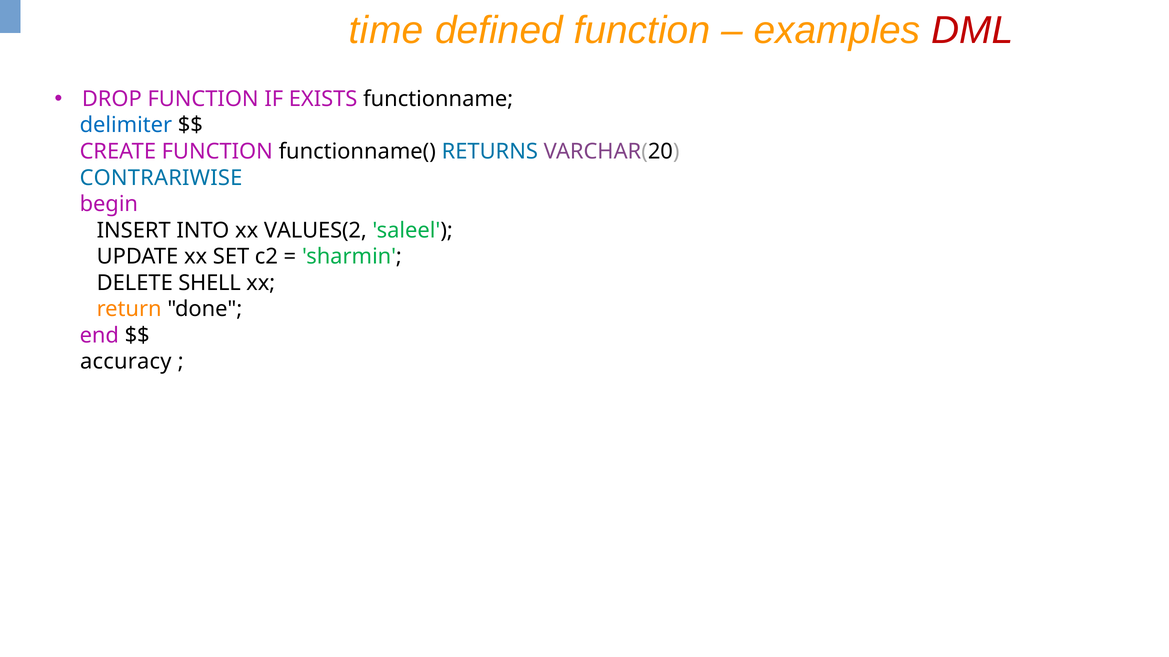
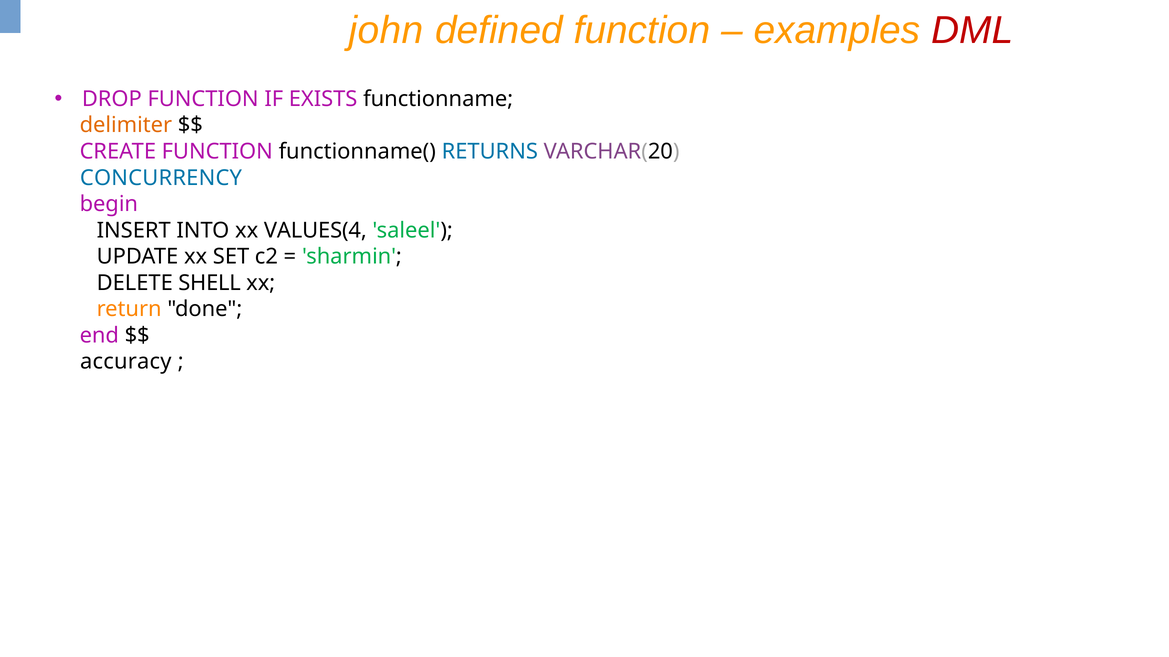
time: time -> john
delimiter colour: blue -> orange
CONTRARIWISE: CONTRARIWISE -> CONCURRENCY
VALUES(2: VALUES(2 -> VALUES(4
